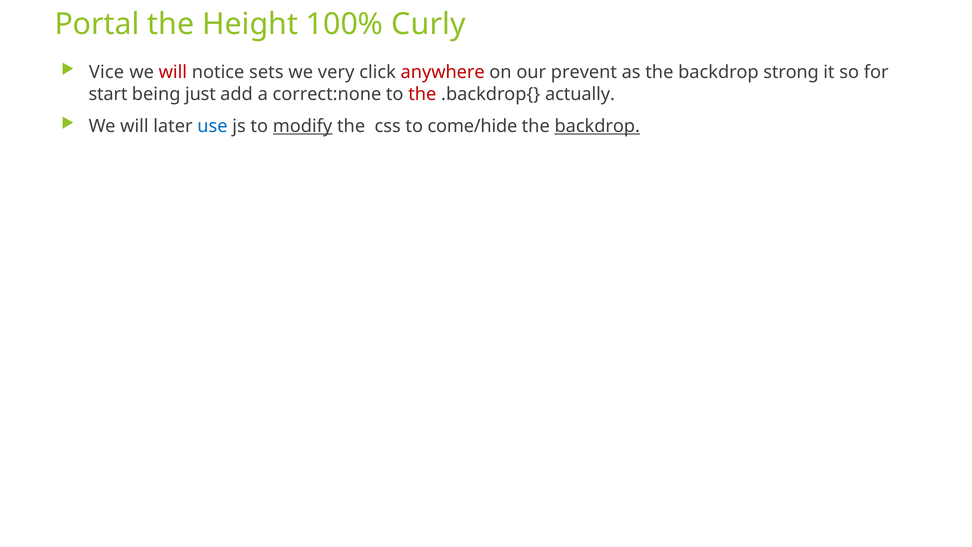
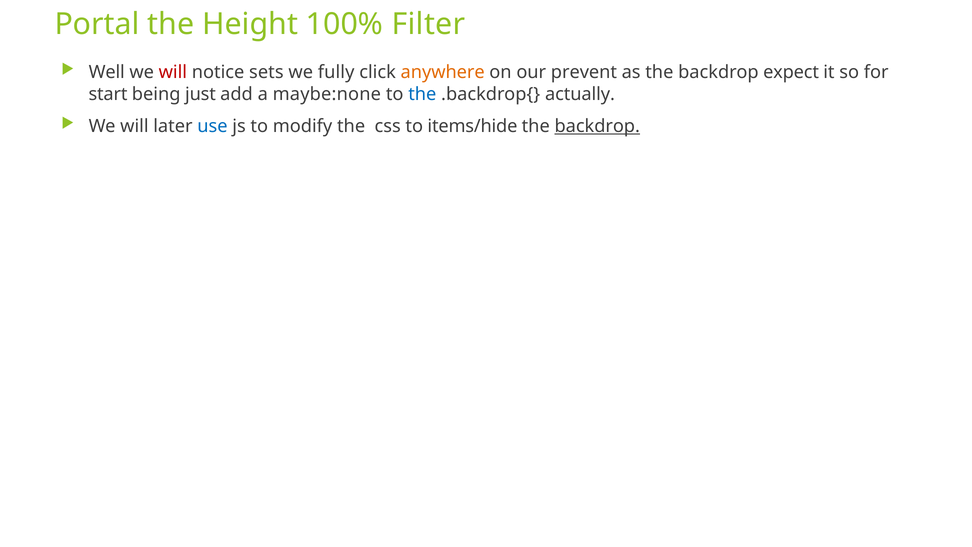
Curly: Curly -> Filter
Vice: Vice -> Well
very: very -> fully
anywhere colour: red -> orange
strong: strong -> expect
correct:none: correct:none -> maybe:none
the at (422, 94) colour: red -> blue
modify underline: present -> none
come/hide: come/hide -> items/hide
